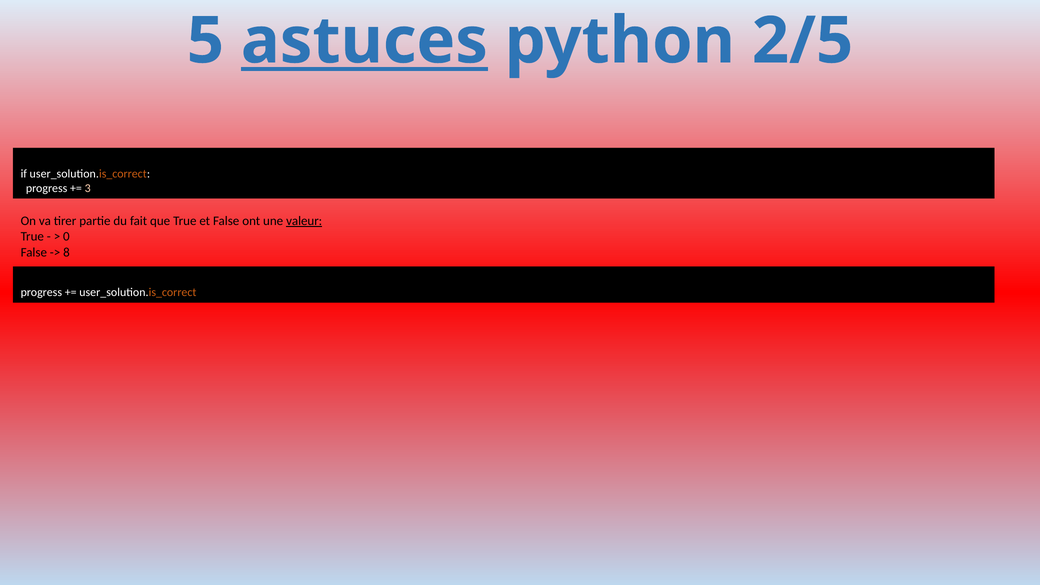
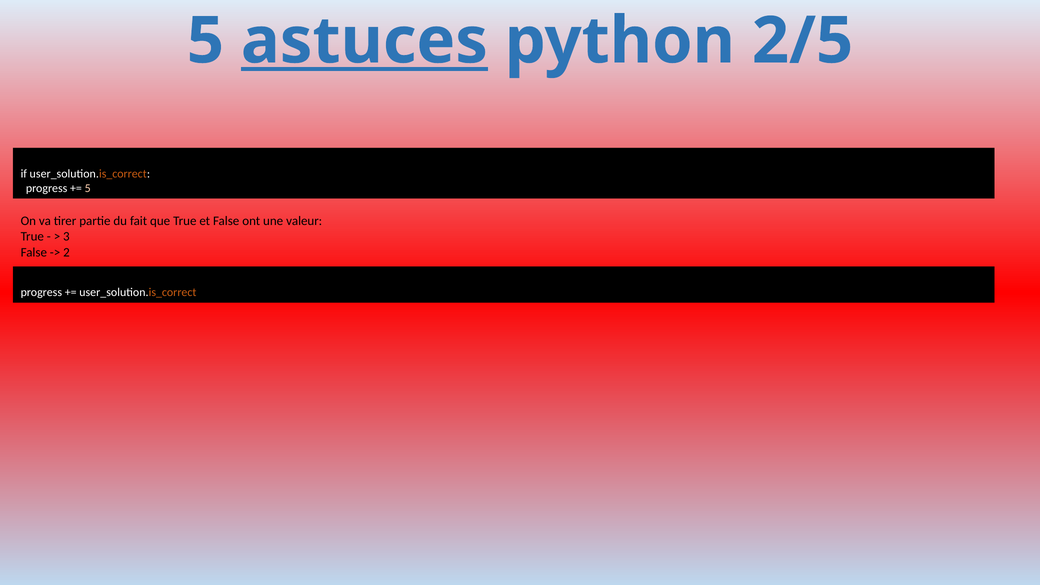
3 at (88, 188): 3 -> 5
valeur underline: present -> none
0: 0 -> 3
8: 8 -> 2
